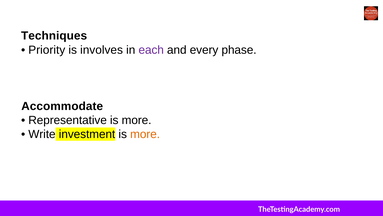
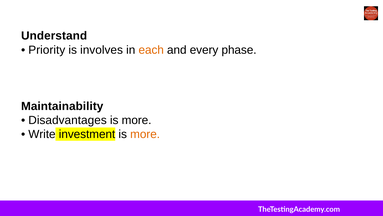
Techniques: Techniques -> Understand
each colour: purple -> orange
Accommodate: Accommodate -> Maintainability
Representative: Representative -> Disadvantages
